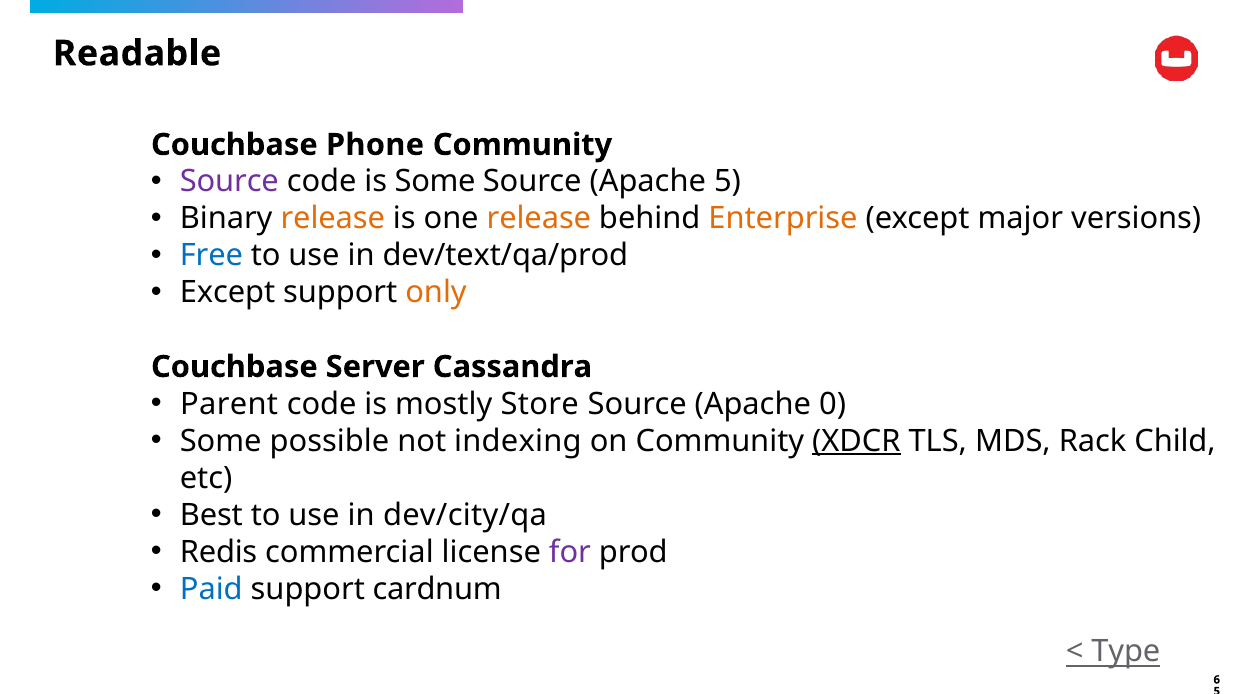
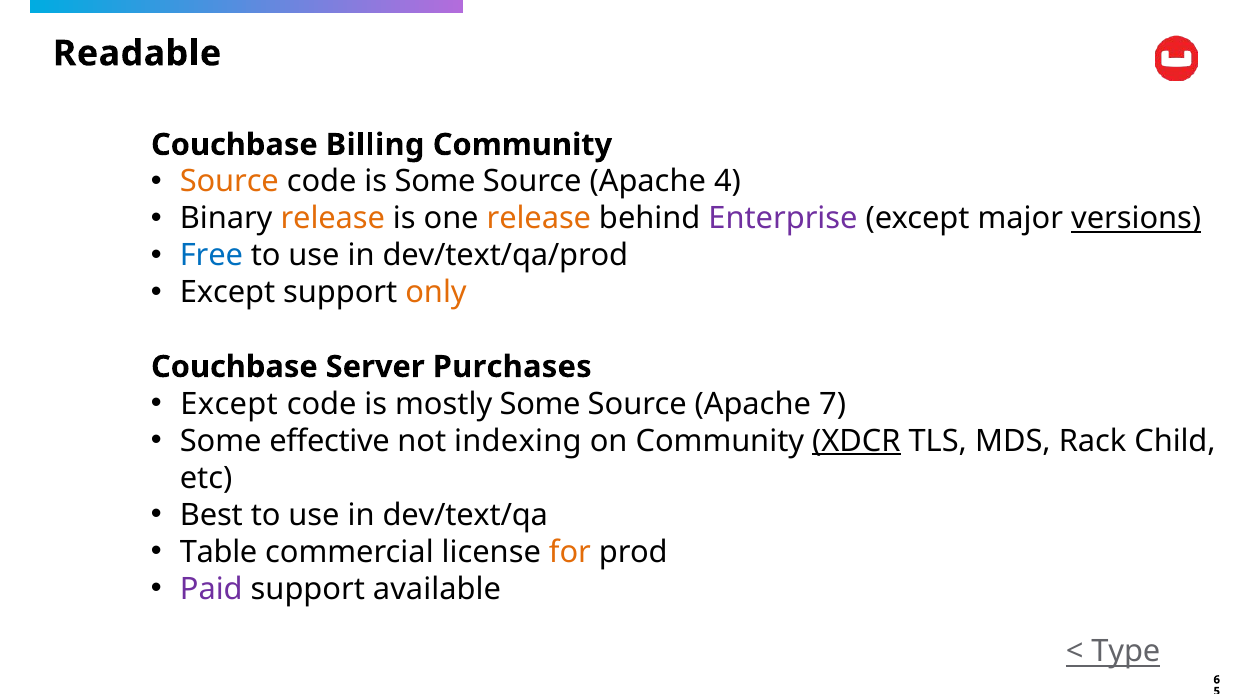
Phone: Phone -> Billing
Source at (229, 182) colour: purple -> orange
Apache 5: 5 -> 4
Enterprise colour: orange -> purple
versions underline: none -> present
Cassandra: Cassandra -> Purchases
Parent at (229, 404): Parent -> Except
mostly Store: Store -> Some
0: 0 -> 7
possible: possible -> effective
dev/city/qa: dev/city/qa -> dev/text/qa
Redis: Redis -> Table
for colour: purple -> orange
Paid colour: blue -> purple
cardnum: cardnum -> available
